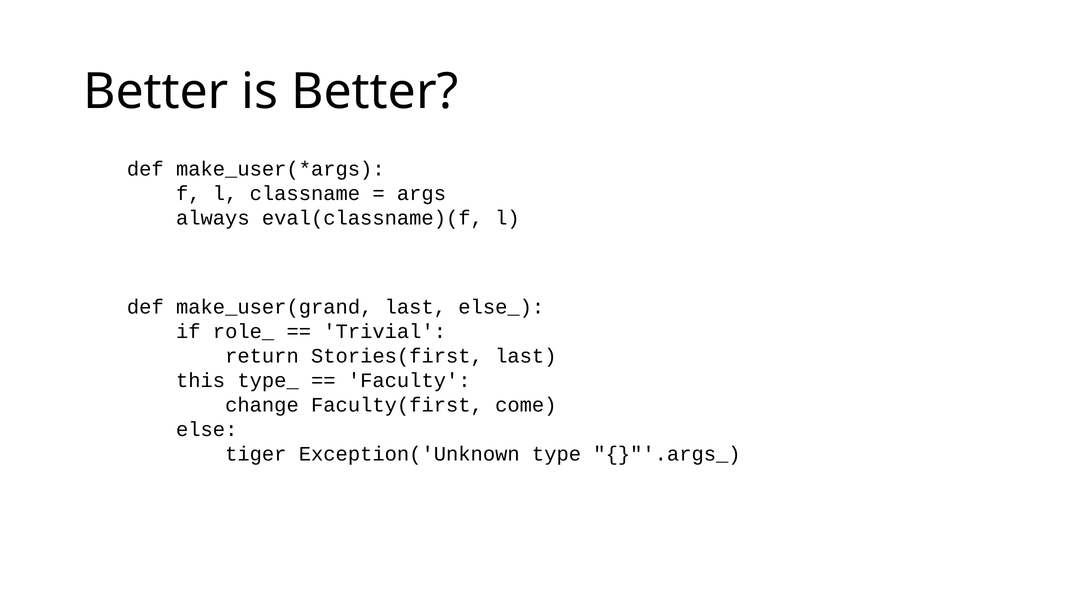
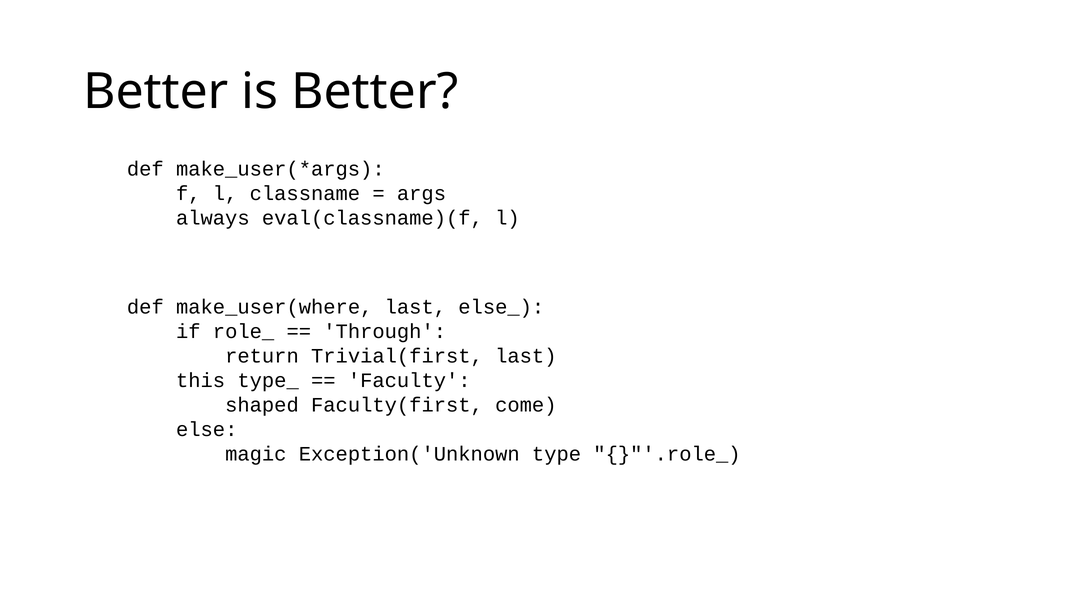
make_user(grand: make_user(grand -> make_user(where
Trivial: Trivial -> Through
Stories(first: Stories(first -> Trivial(first
change: change -> shaped
tiger: tiger -> magic
}"'.args_: }"'.args_ -> }"'.role_
